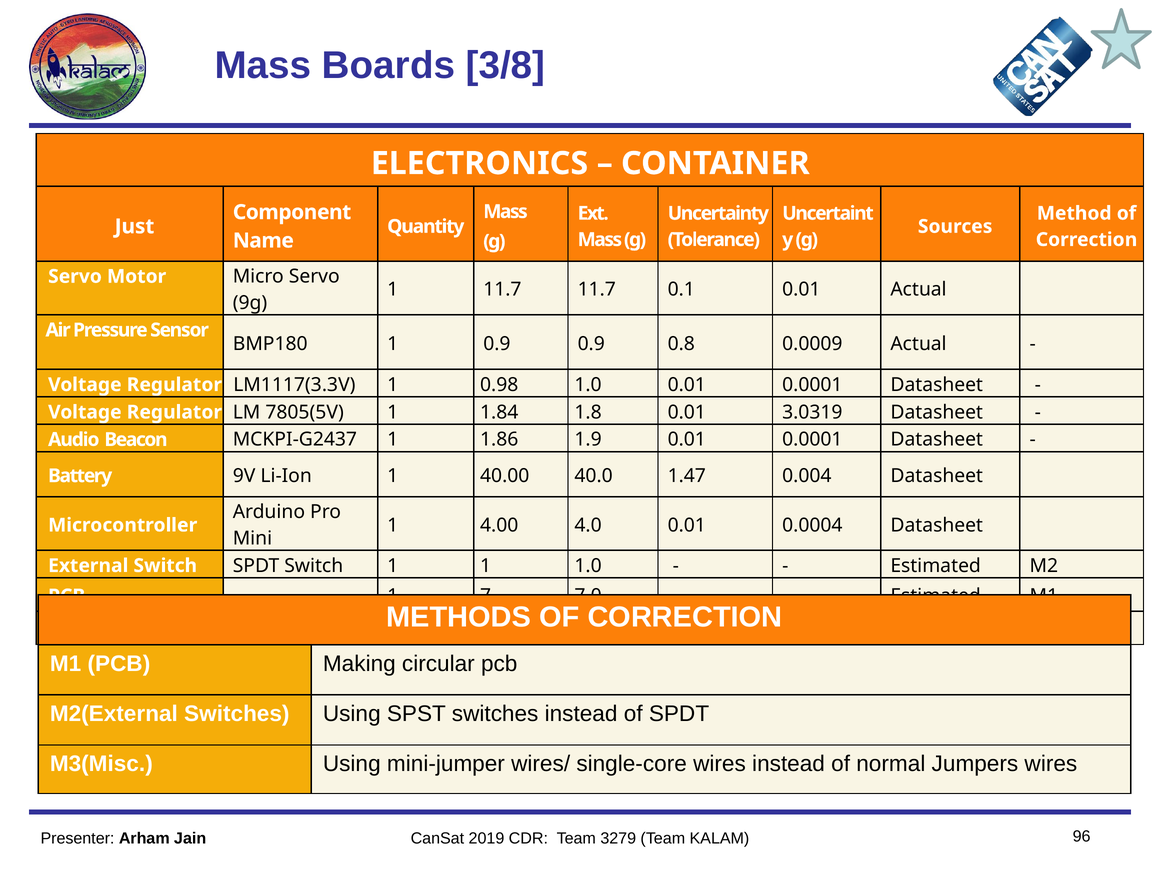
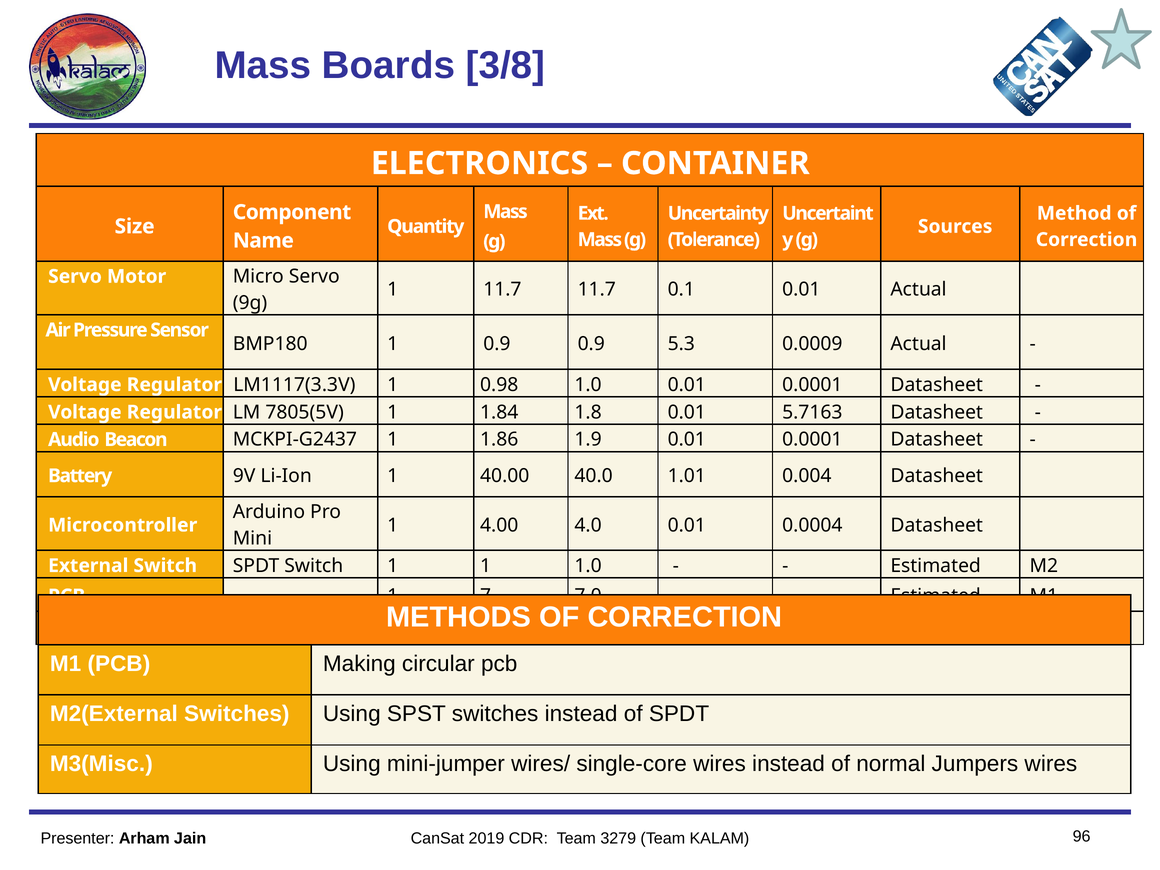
Just: Just -> Size
0.8: 0.8 -> 5.3
3.0319: 3.0319 -> 5.7163
1.47: 1.47 -> 1.01
